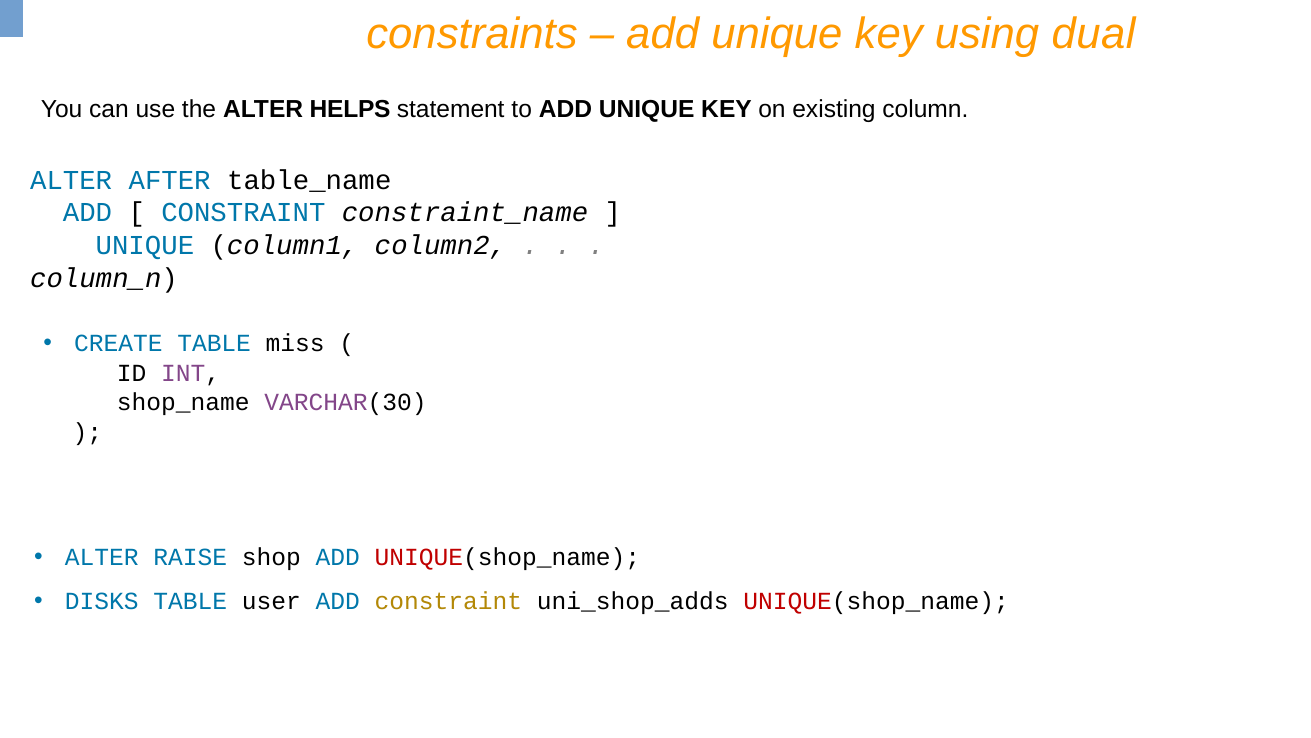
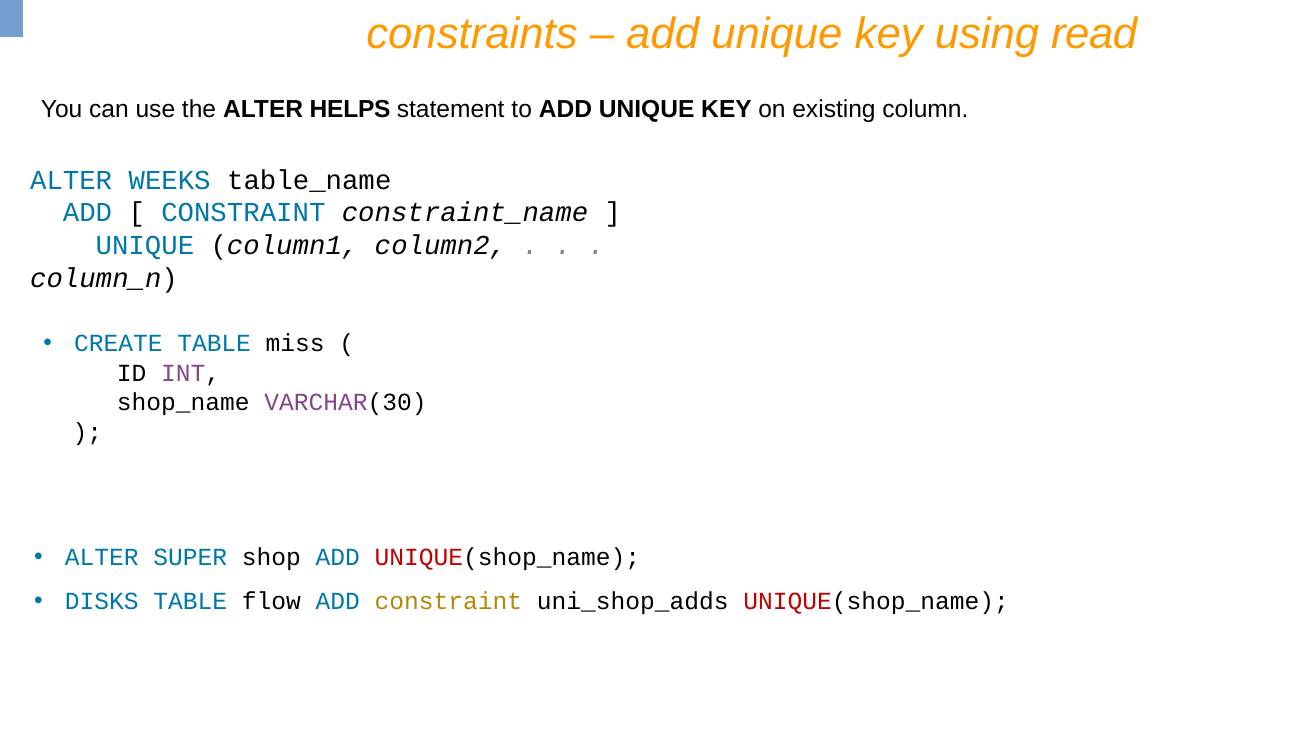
dual: dual -> read
AFTER: AFTER -> WEEKS
RAISE: RAISE -> SUPER
user: user -> flow
